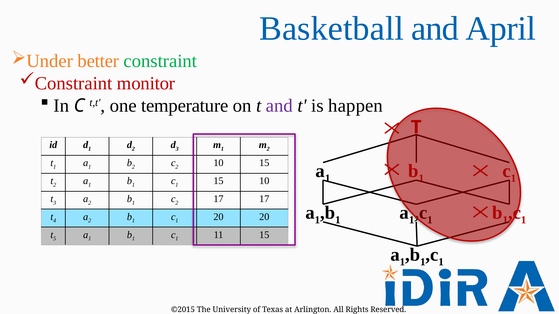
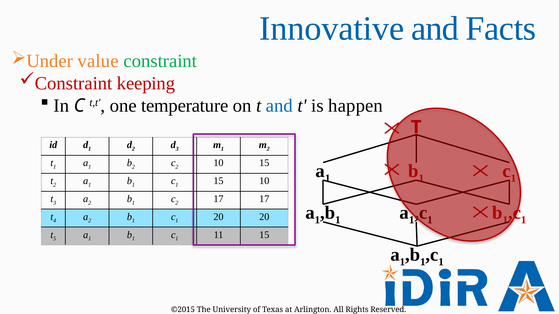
Basketball: Basketball -> Innovative
April: April -> Facts
better: better -> value
monitor: monitor -> keeping
and at (279, 106) colour: purple -> blue
